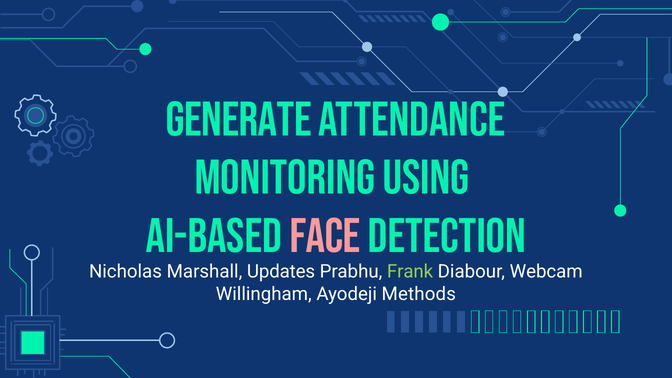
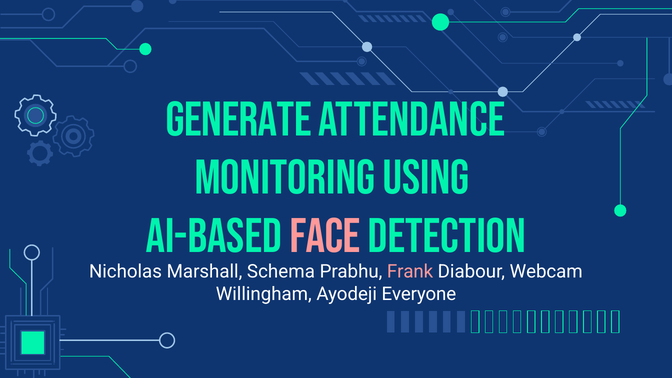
Updates: Updates -> Schema
Frank colour: light green -> pink
Methods: Methods -> Everyone
